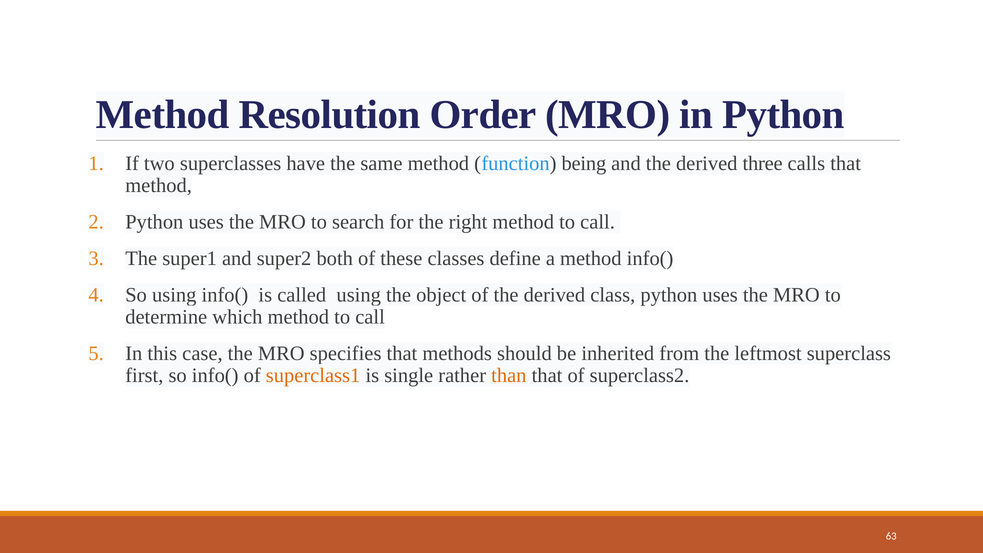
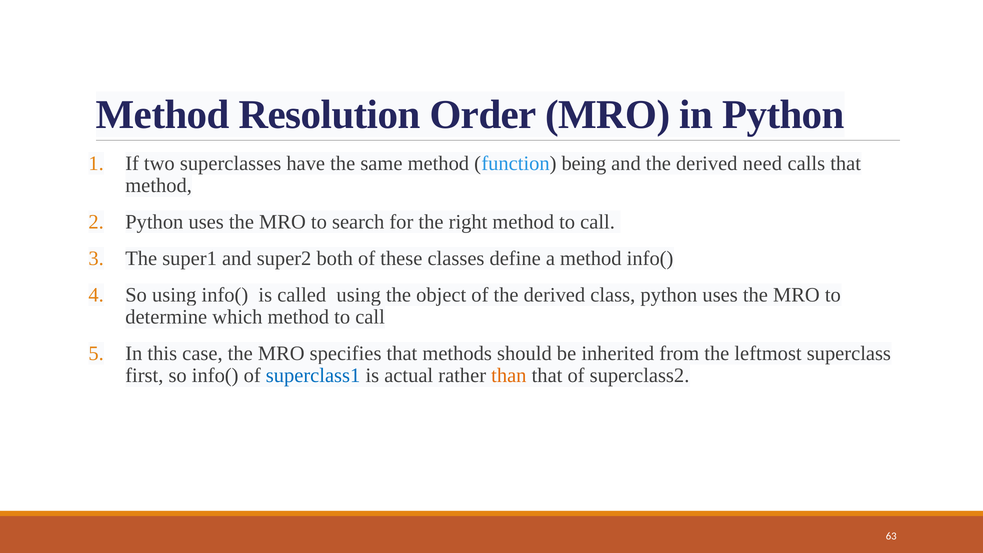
three: three -> need
superclass1 colour: orange -> blue
single: single -> actual
